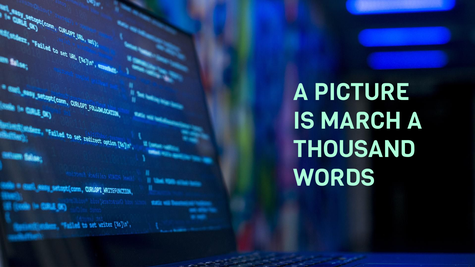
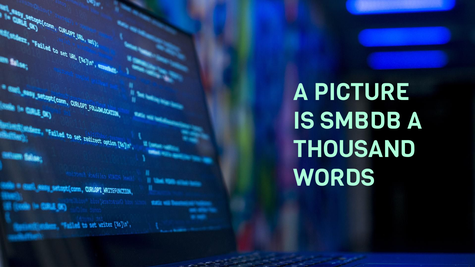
MARCH: MARCH -> SMBDB
